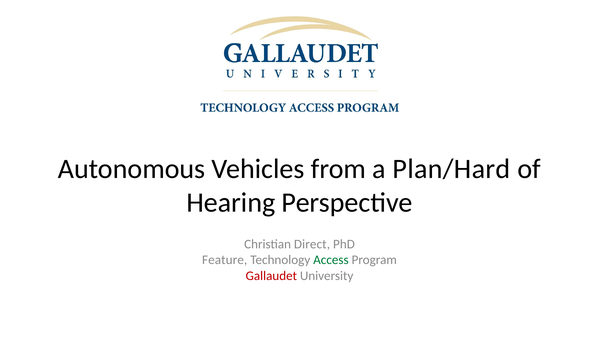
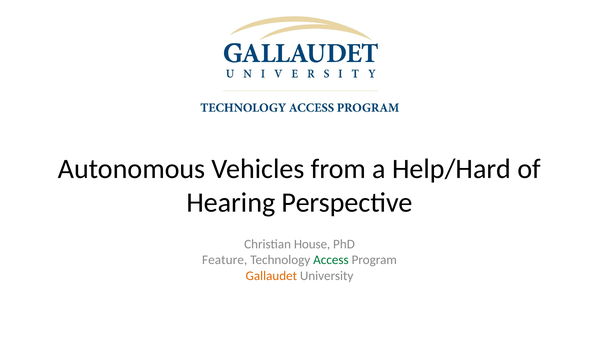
Plan/Hard: Plan/Hard -> Help/Hard
Direct: Direct -> House
Gallaudet colour: red -> orange
